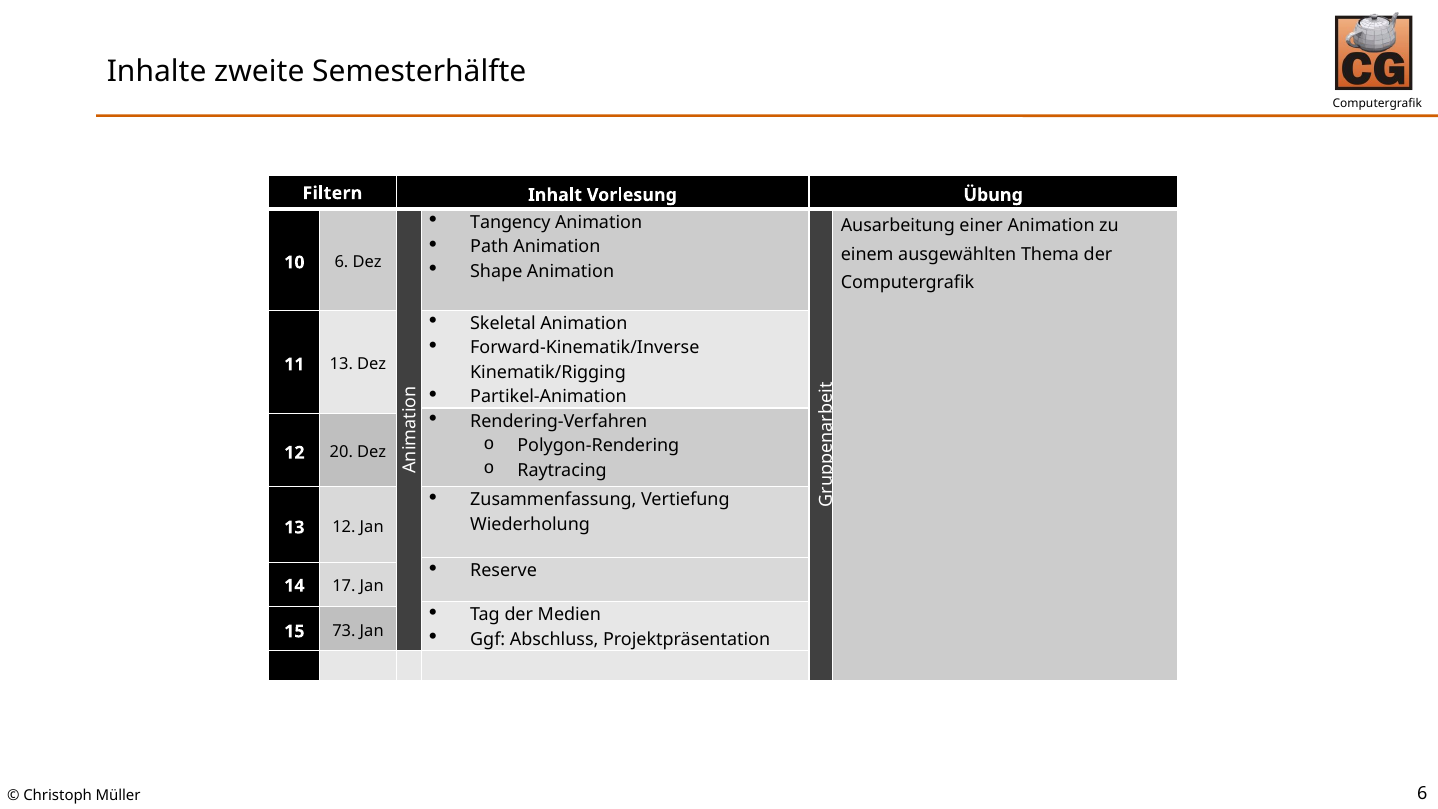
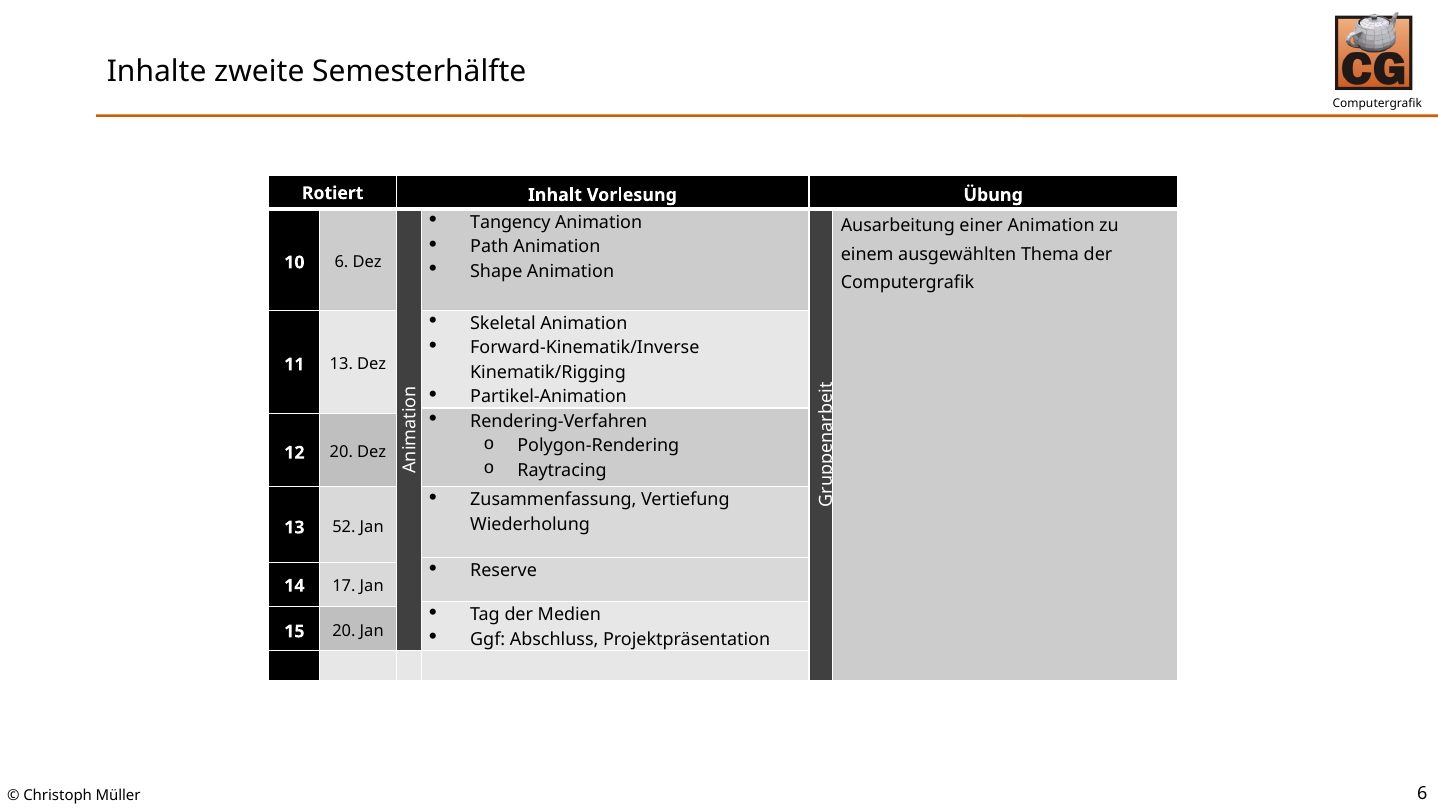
Filtern: Filtern -> Rotiert
13 12: 12 -> 52
15 73: 73 -> 20
